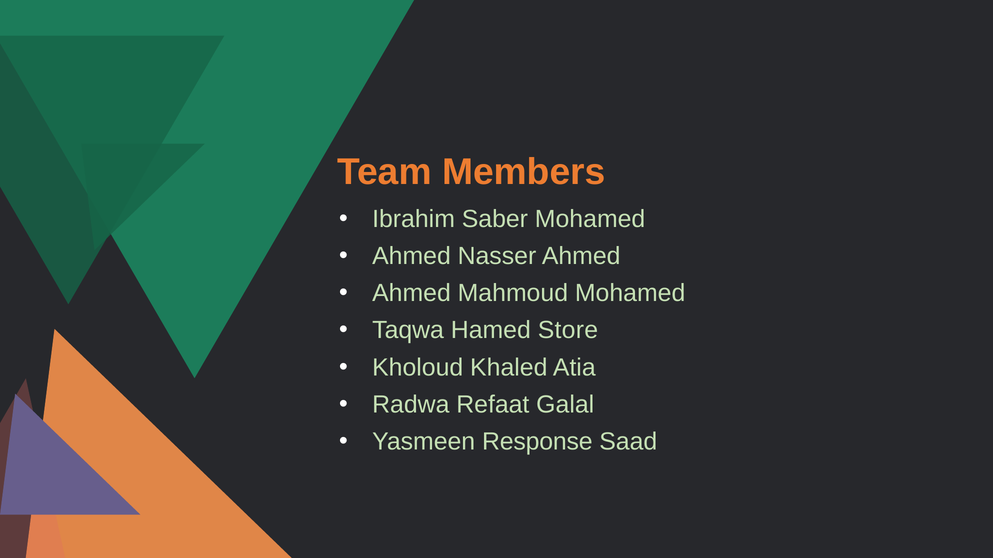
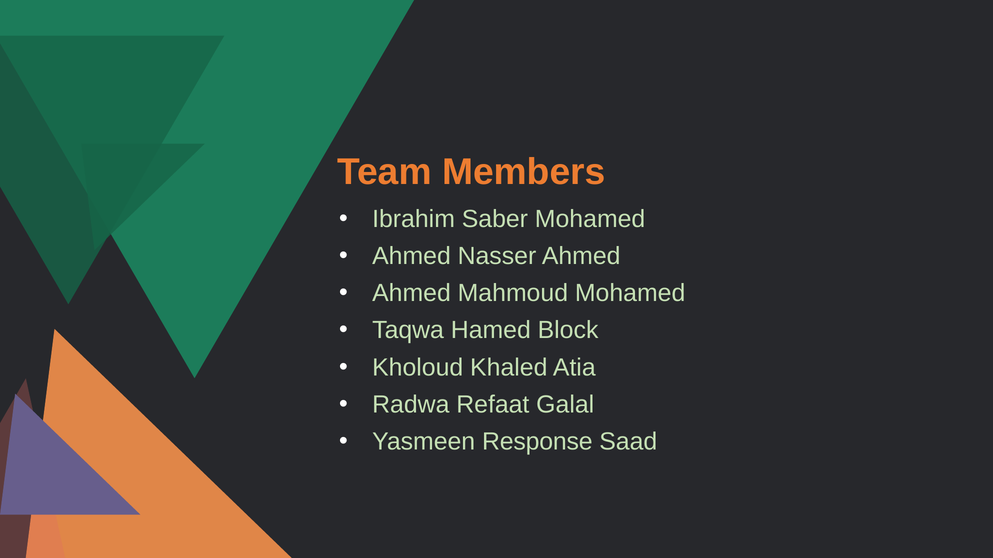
Store: Store -> Block
